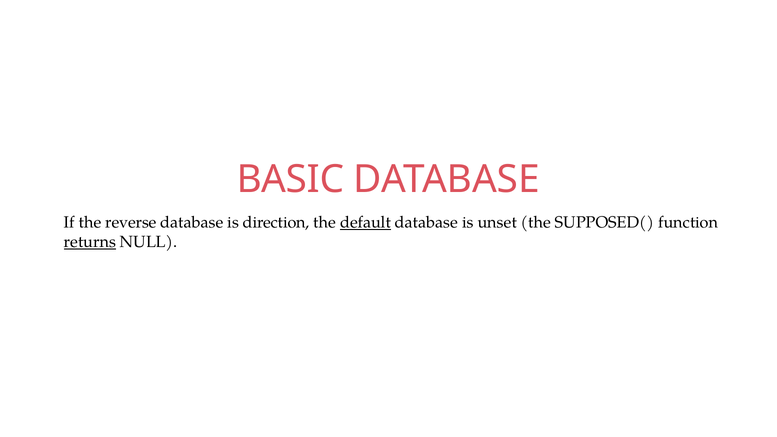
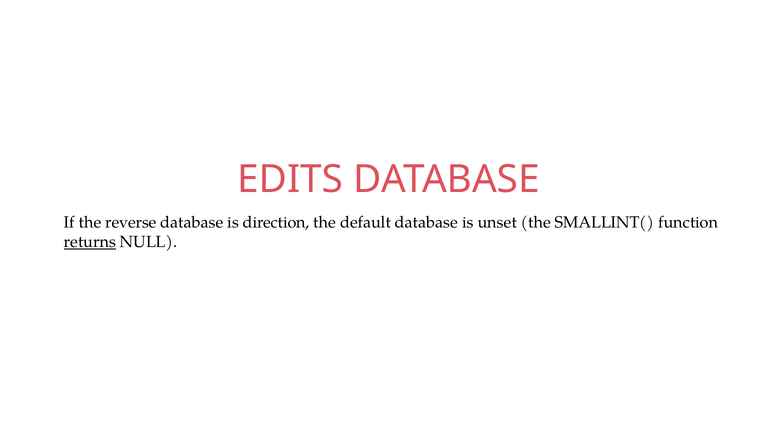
BASIC: BASIC -> EDITS
default underline: present -> none
SUPPOSED(: SUPPOSED( -> SMALLINT(
